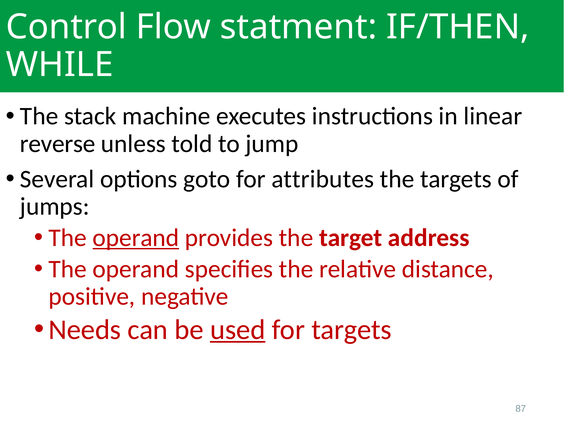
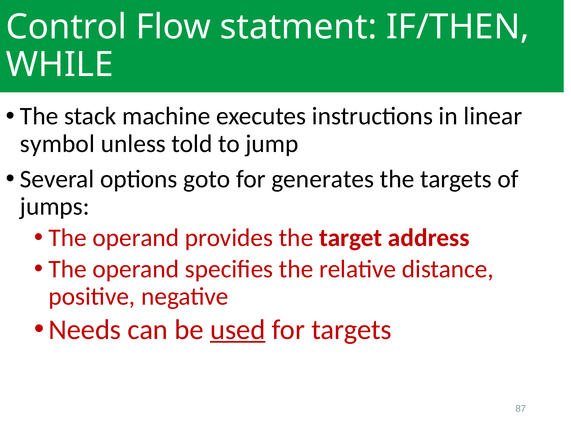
reverse: reverse -> symbol
attributes: attributes -> generates
operand at (136, 238) underline: present -> none
